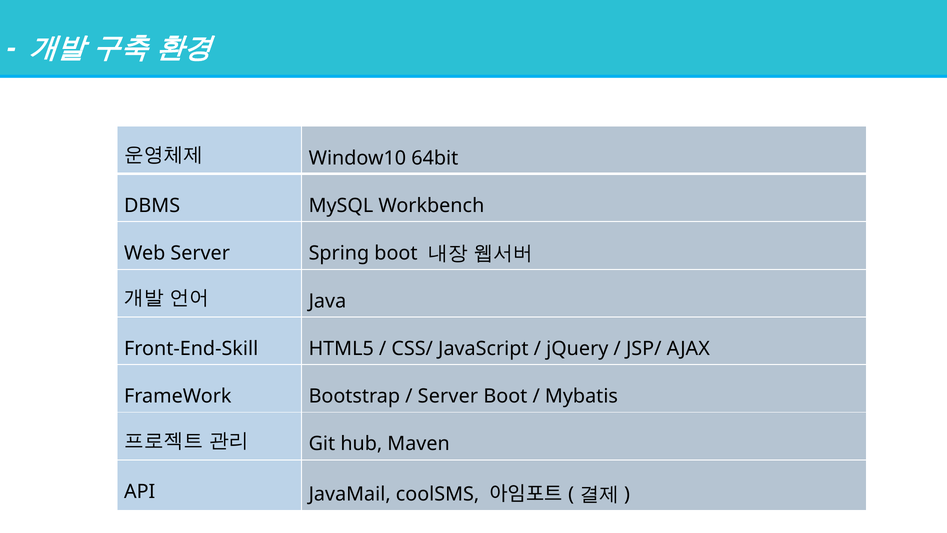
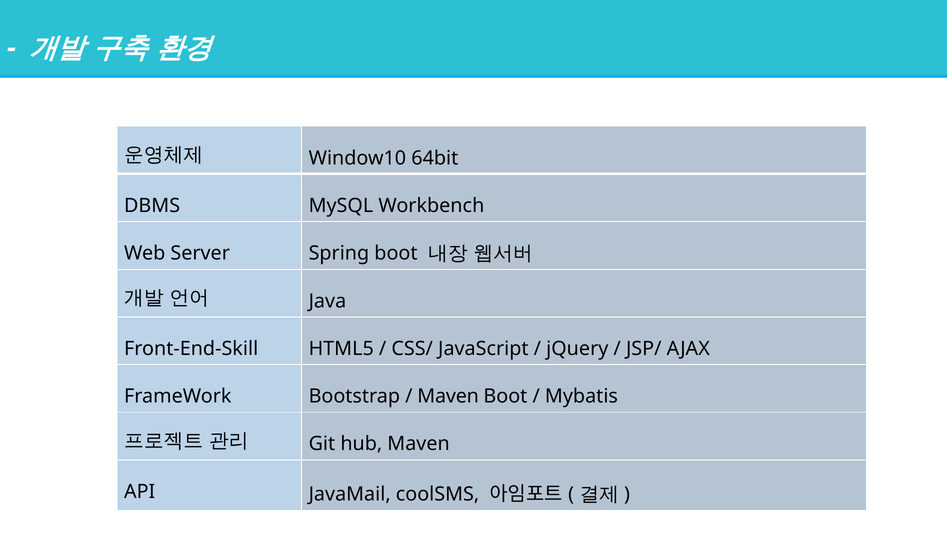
Server at (448, 396): Server -> Maven
